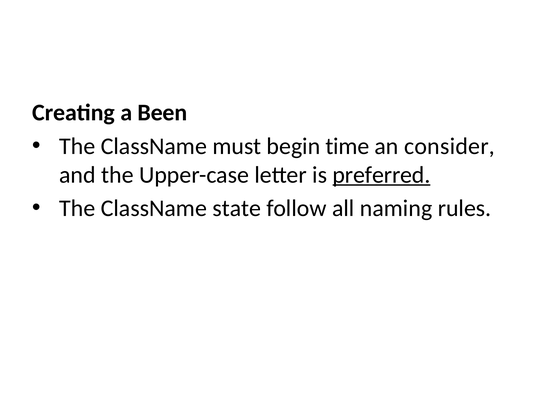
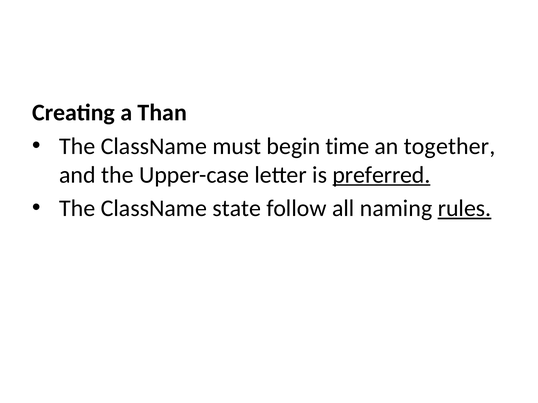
Been: Been -> Than
consider: consider -> together
rules underline: none -> present
